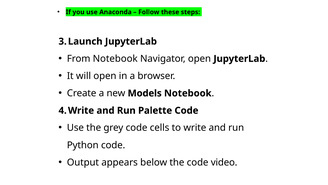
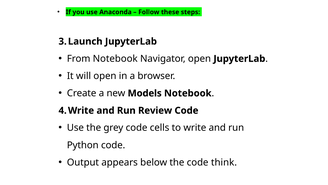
Palette: Palette -> Review
video: video -> think
